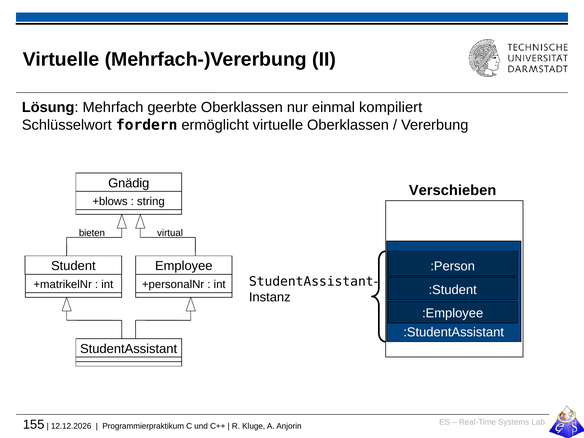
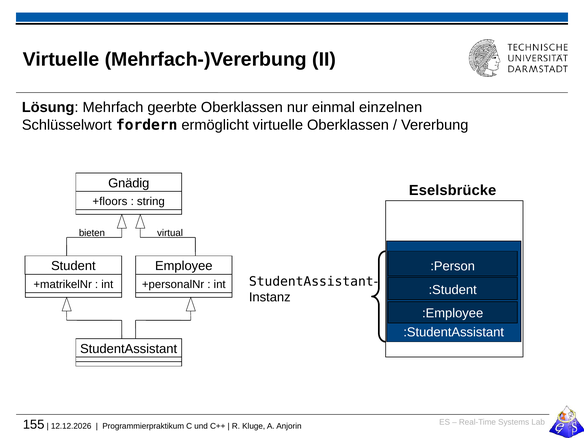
kompiliert: kompiliert -> einzelnen
Verschieben: Verschieben -> Eselsbrücke
+blows: +blows -> +floors
